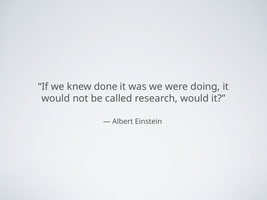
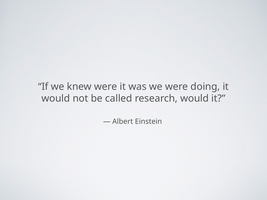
knew done: done -> were
